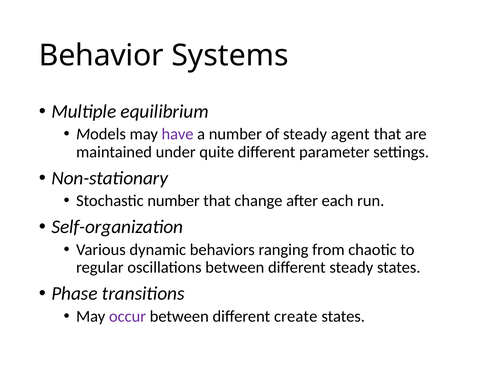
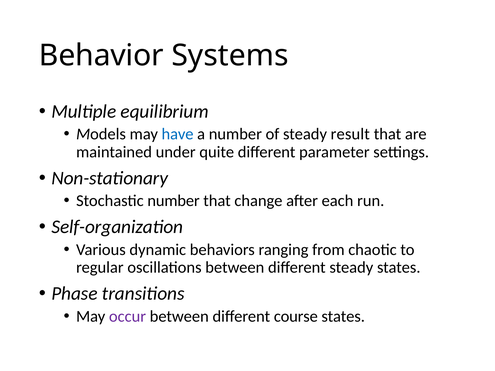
have colour: purple -> blue
agent: agent -> result
create: create -> course
